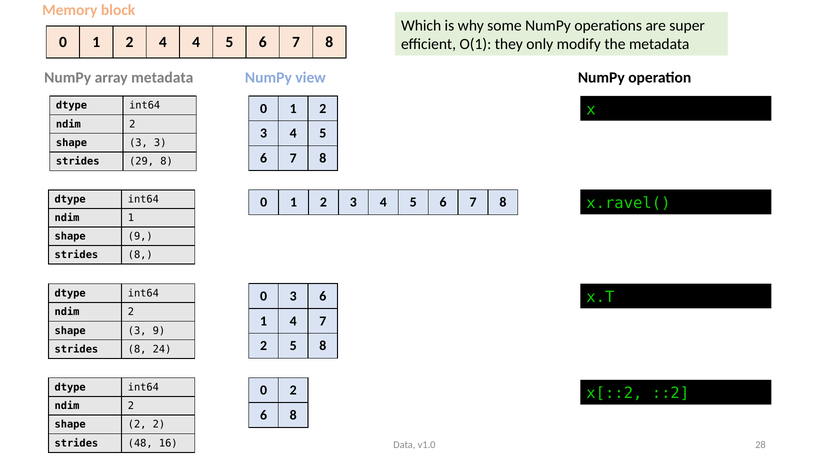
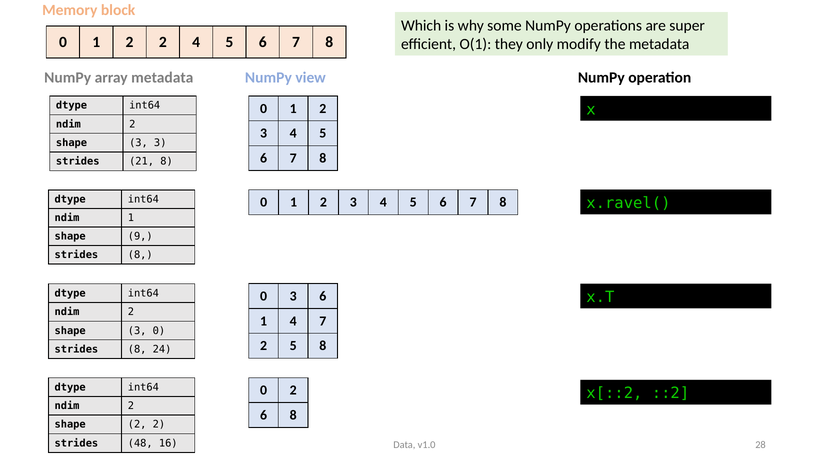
1 2 4: 4 -> 2
29: 29 -> 21
3 9: 9 -> 0
